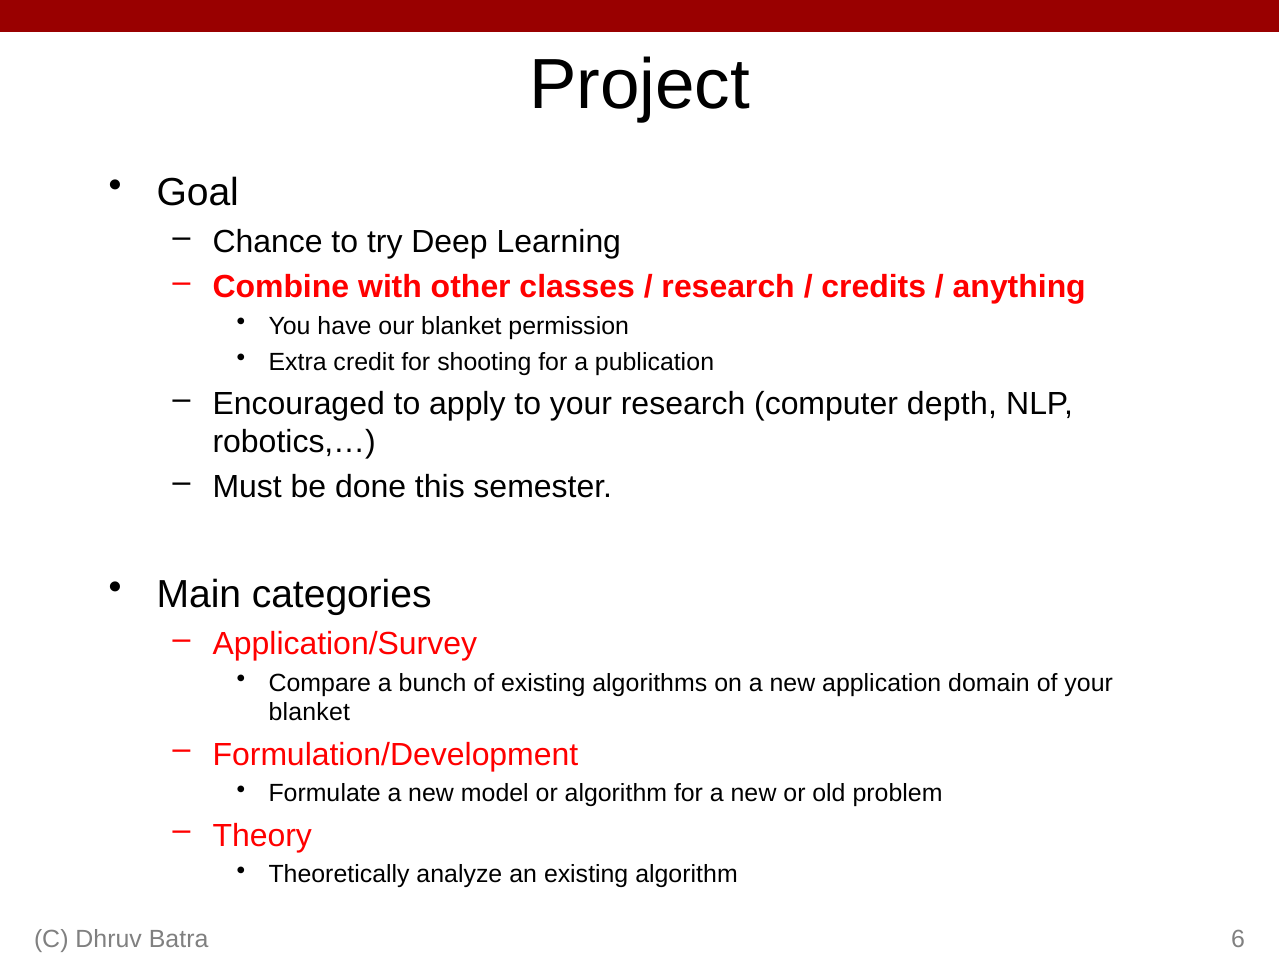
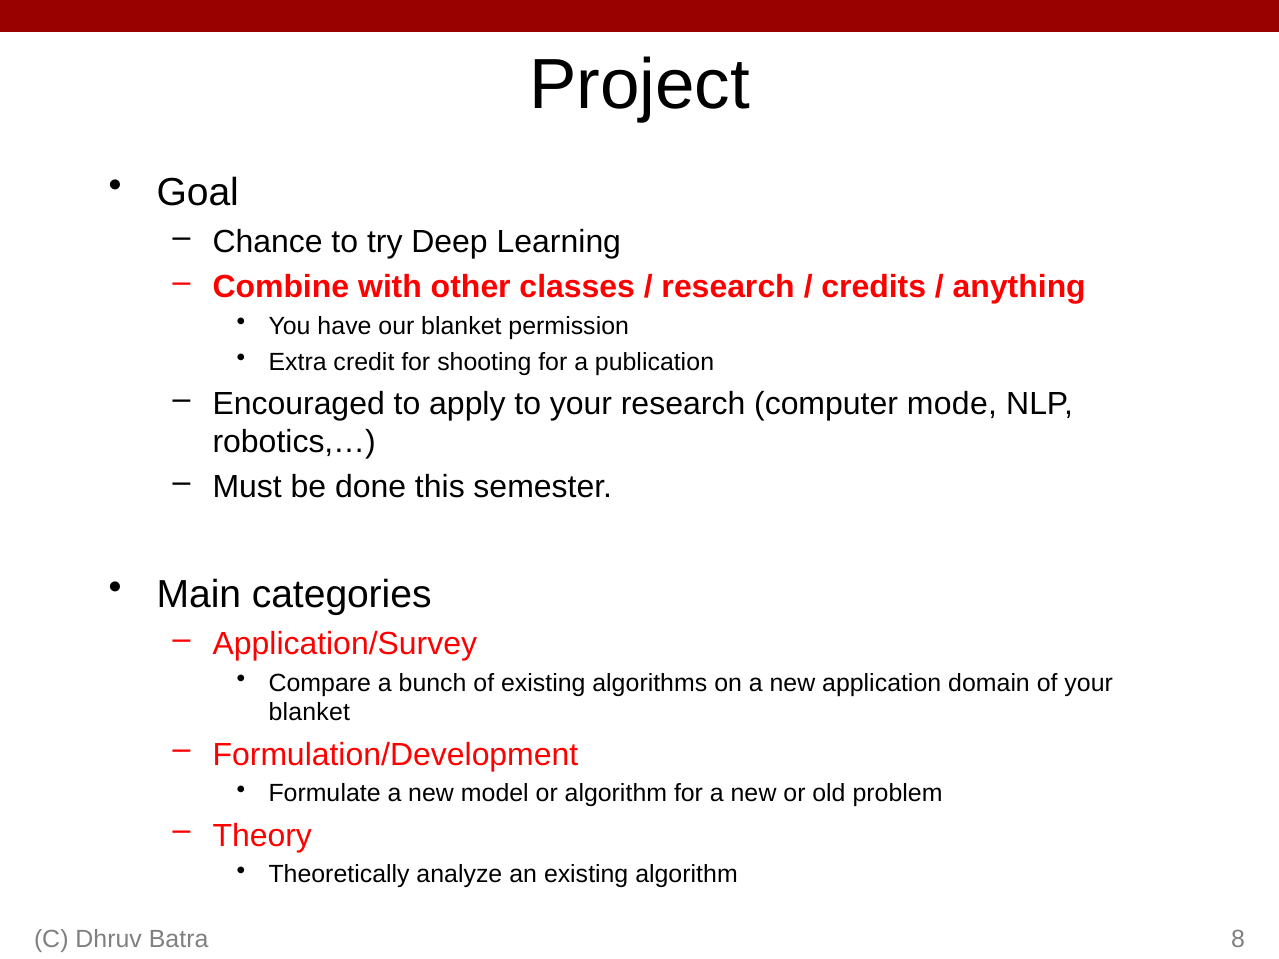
depth: depth -> mode
6: 6 -> 8
